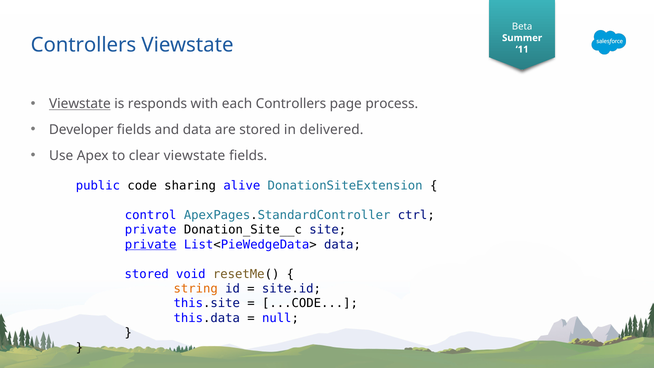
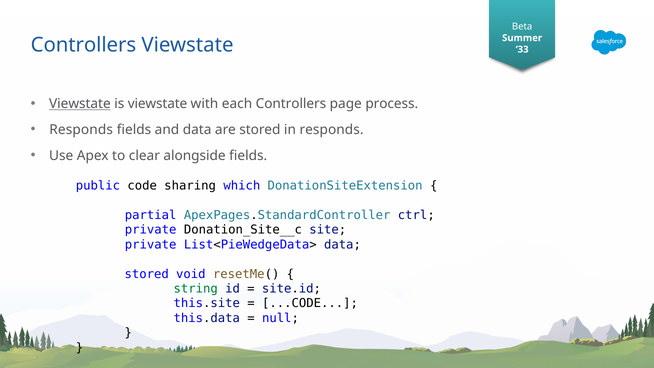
11: 11 -> 33
is responds: responds -> viewstate
Developer at (81, 130): Developer -> Responds
in delivered: delivered -> responds
clear viewstate: viewstate -> alongside
alive: alive -> which
control: control -> partial
private at (151, 245) underline: present -> none
string colour: orange -> green
